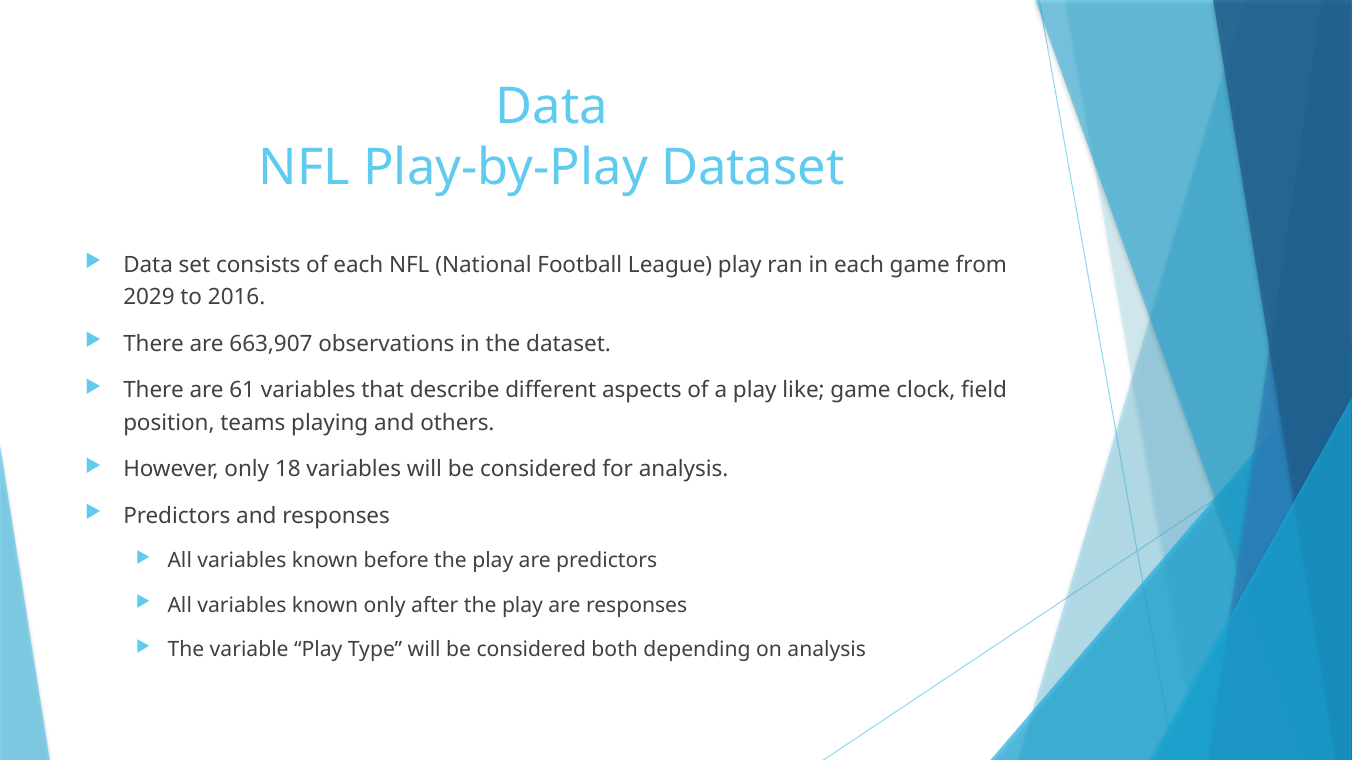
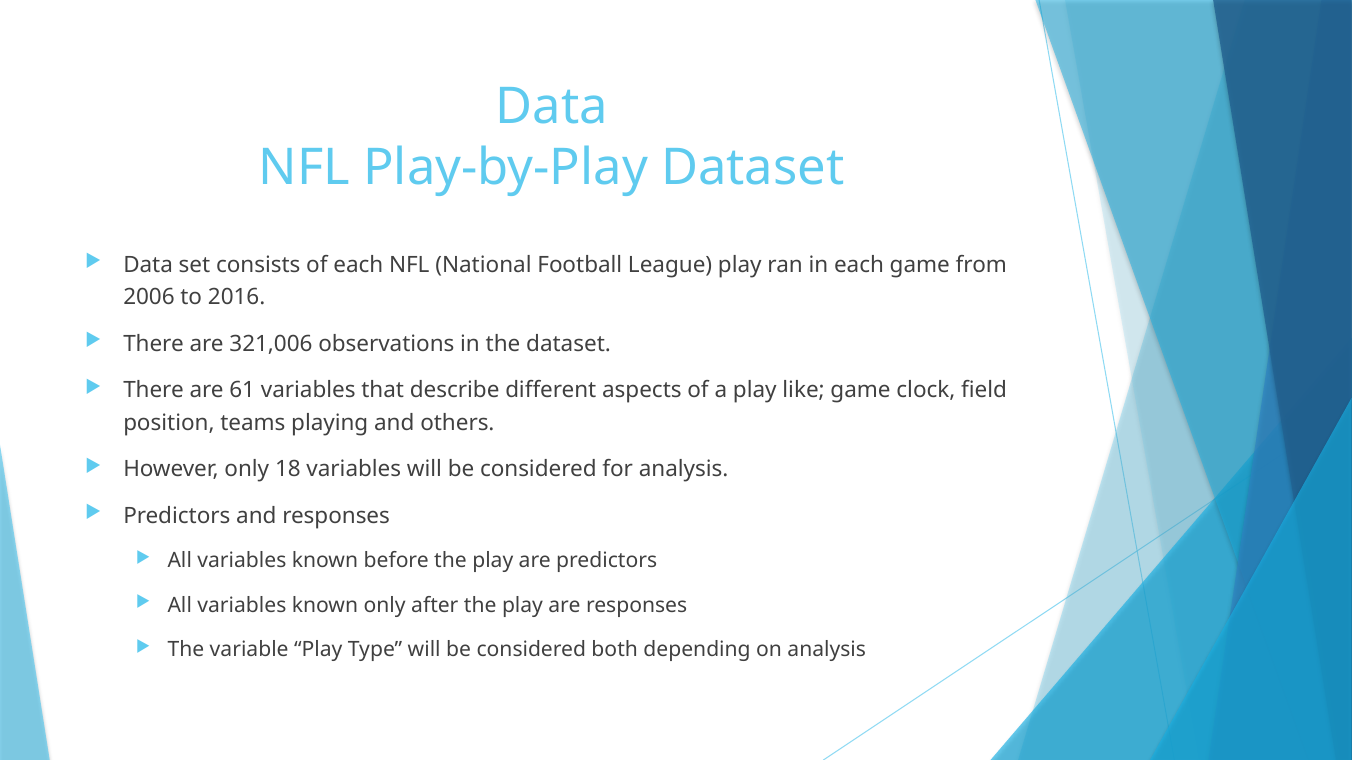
2029: 2029 -> 2006
663,907: 663,907 -> 321,006
